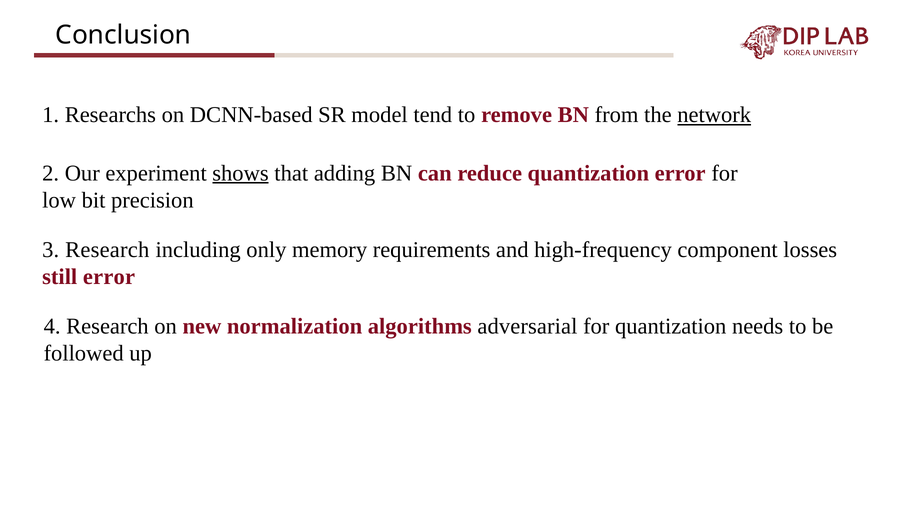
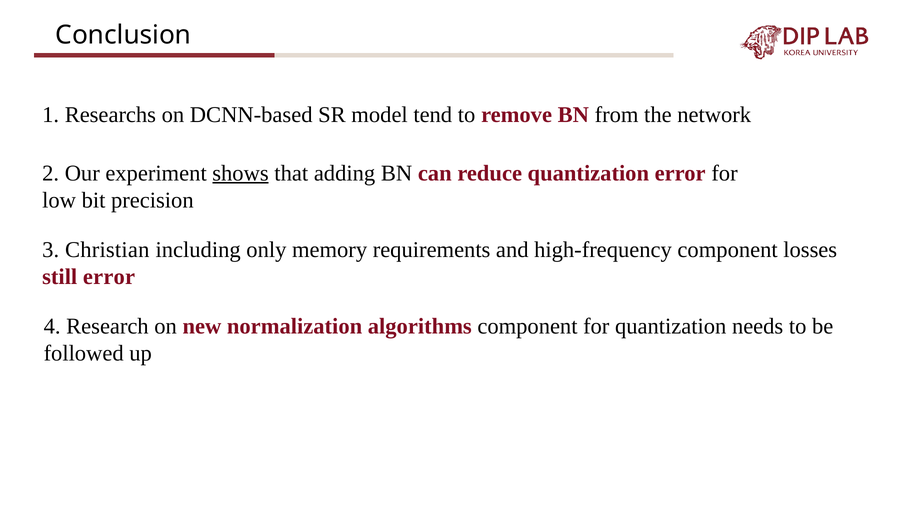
network underline: present -> none
3 Research: Research -> Christian
algorithms adversarial: adversarial -> component
